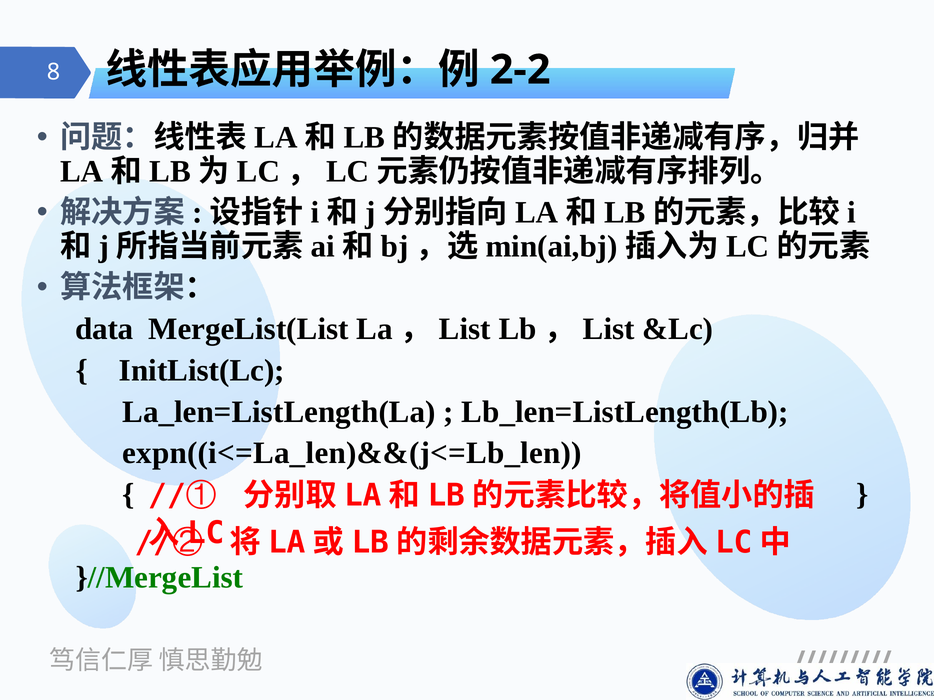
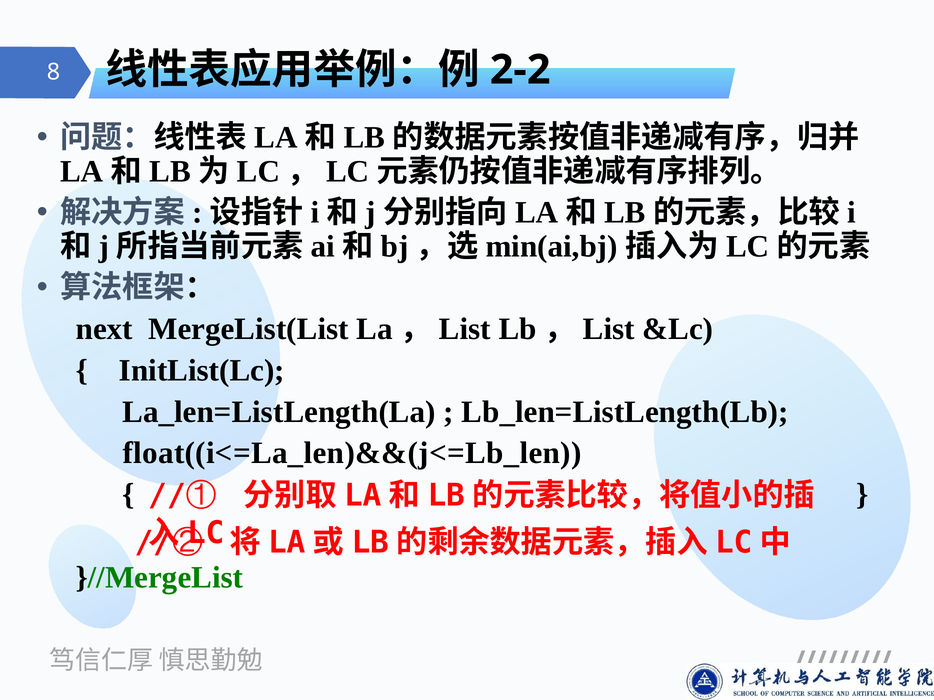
data: data -> next
expn((i<=La_len)&&(j<=Lb_len: expn((i<=La_len)&&(j<=Lb_len -> float((i<=La_len)&&(j<=Lb_len
